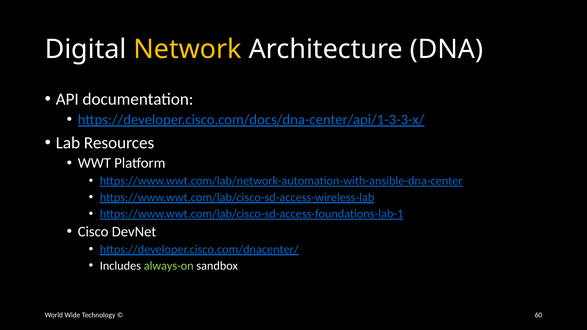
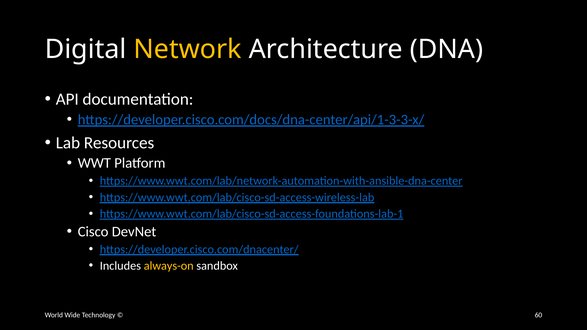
always-on colour: light green -> yellow
